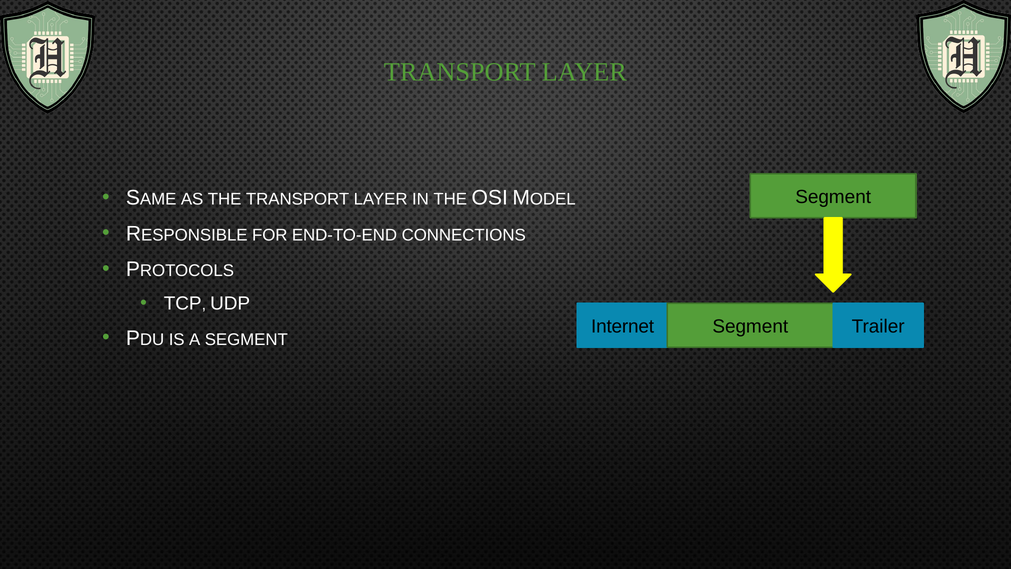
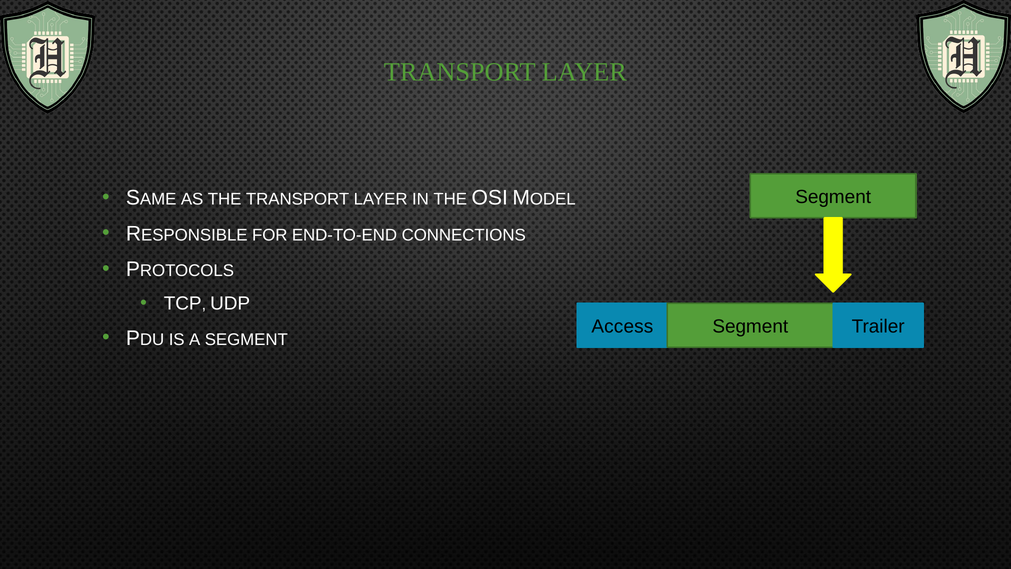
Internet: Internet -> Access
